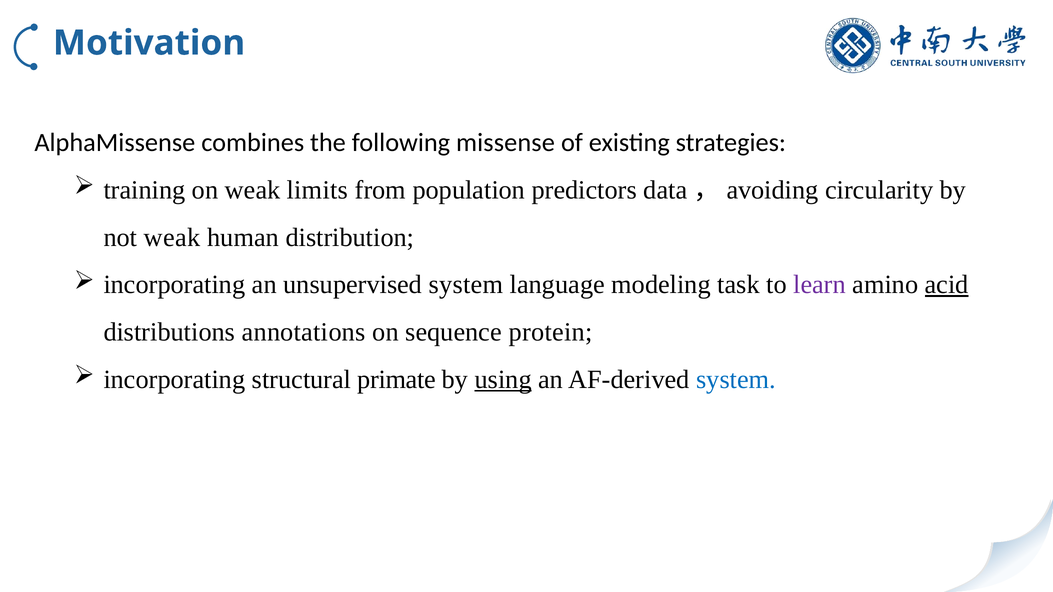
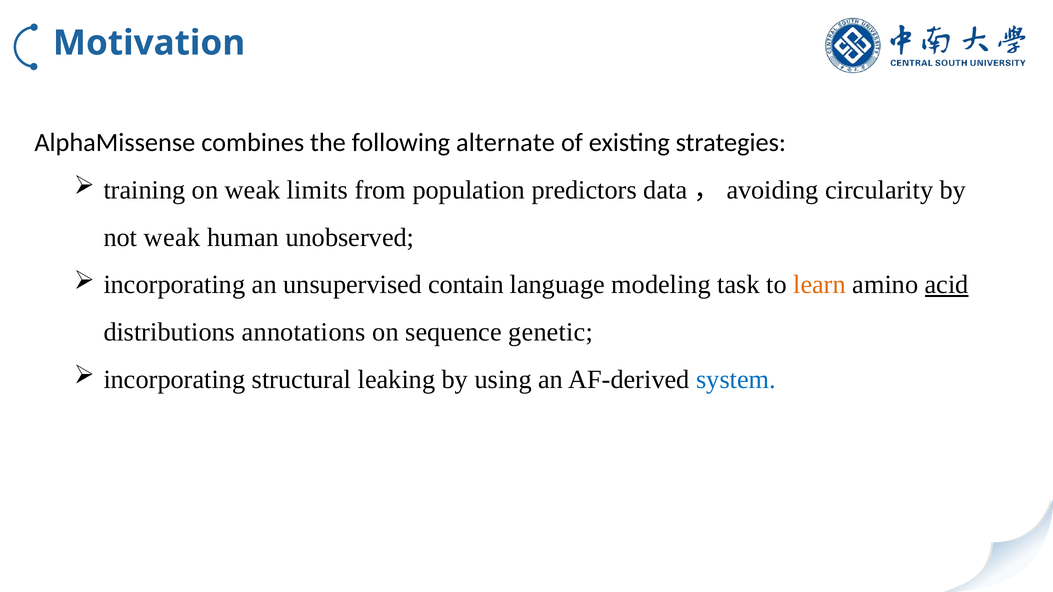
missense: missense -> alternate
distribution: distribution -> unobserved
unsupervised system: system -> contain
learn colour: purple -> orange
protein: protein -> genetic
primate: primate -> leaking
using underline: present -> none
